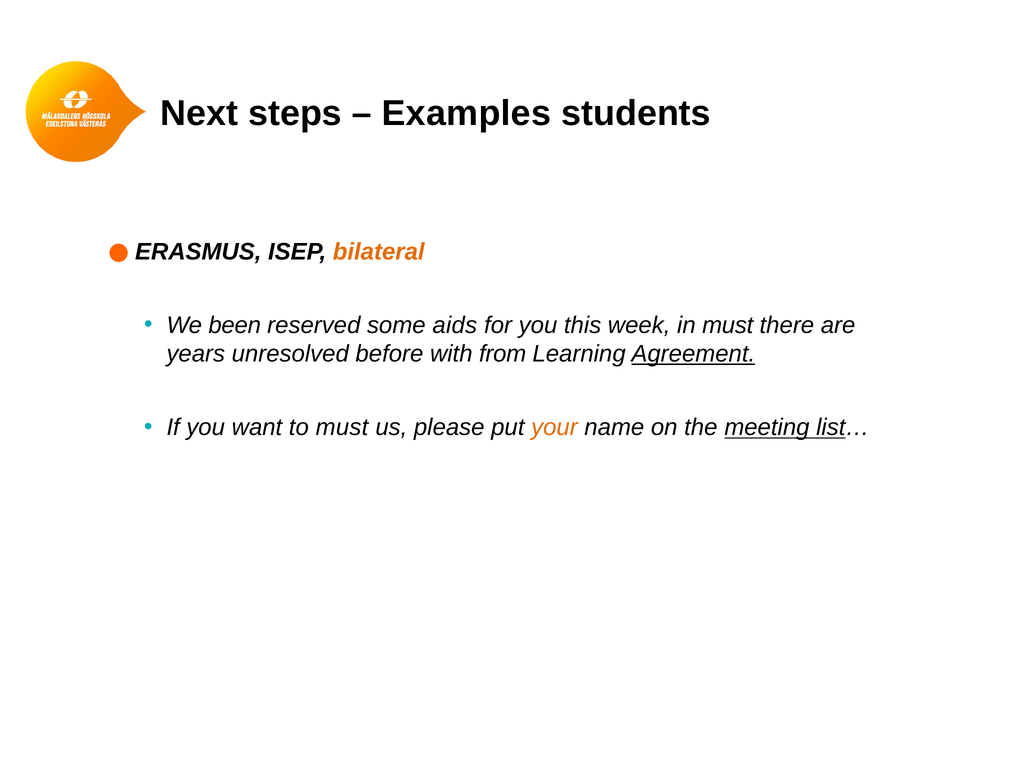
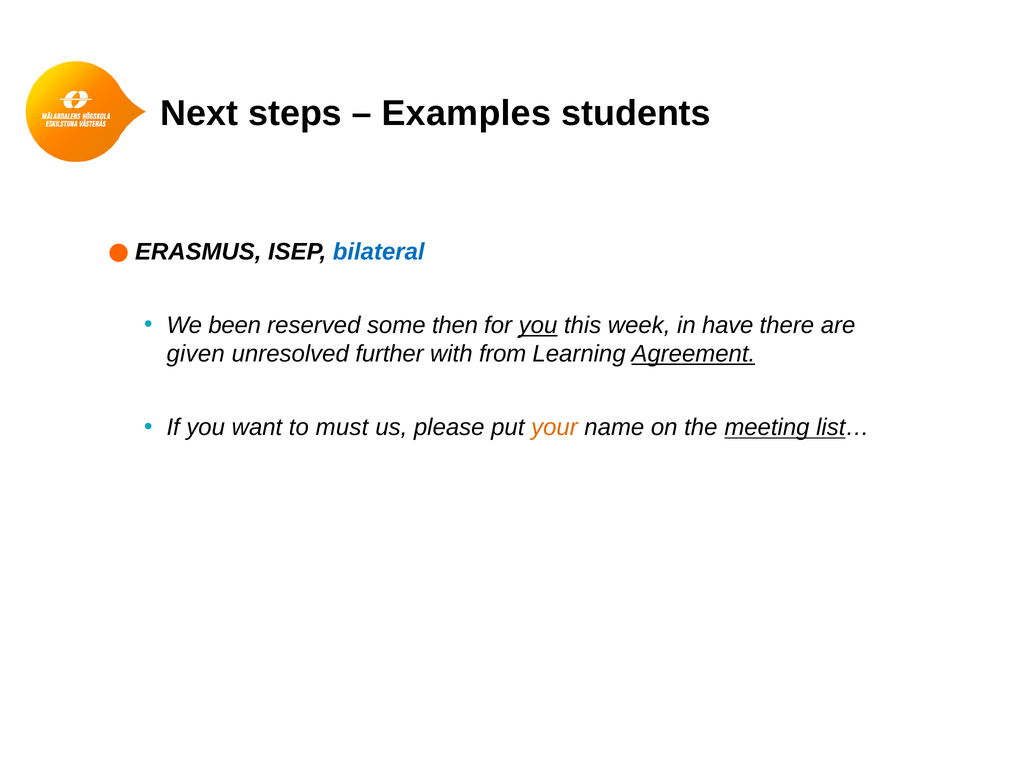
bilateral colour: orange -> blue
aids: aids -> then
you at (538, 325) underline: none -> present
in must: must -> have
years: years -> given
before: before -> further
